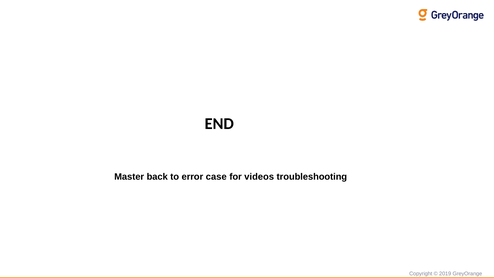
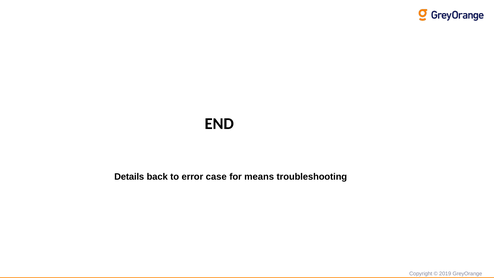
Master: Master -> Details
videos: videos -> means
